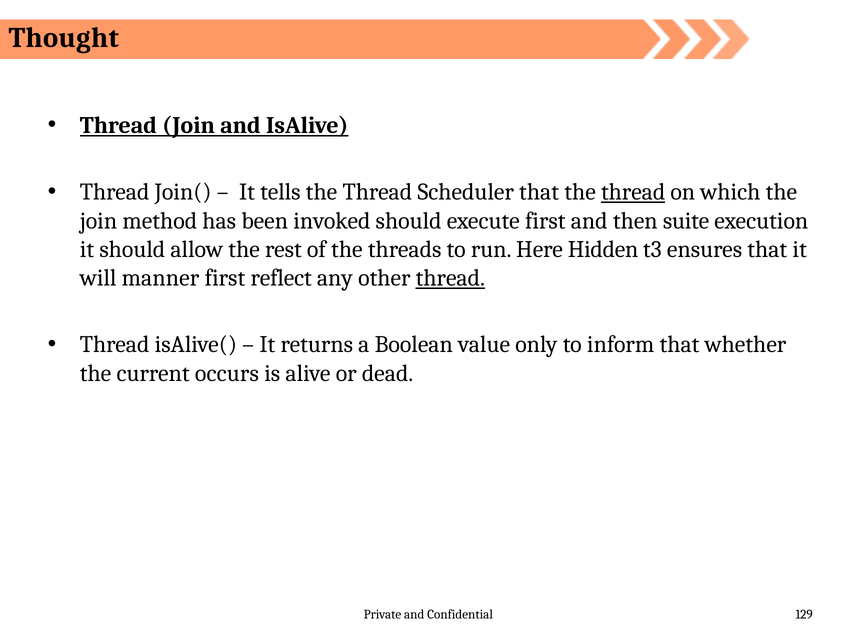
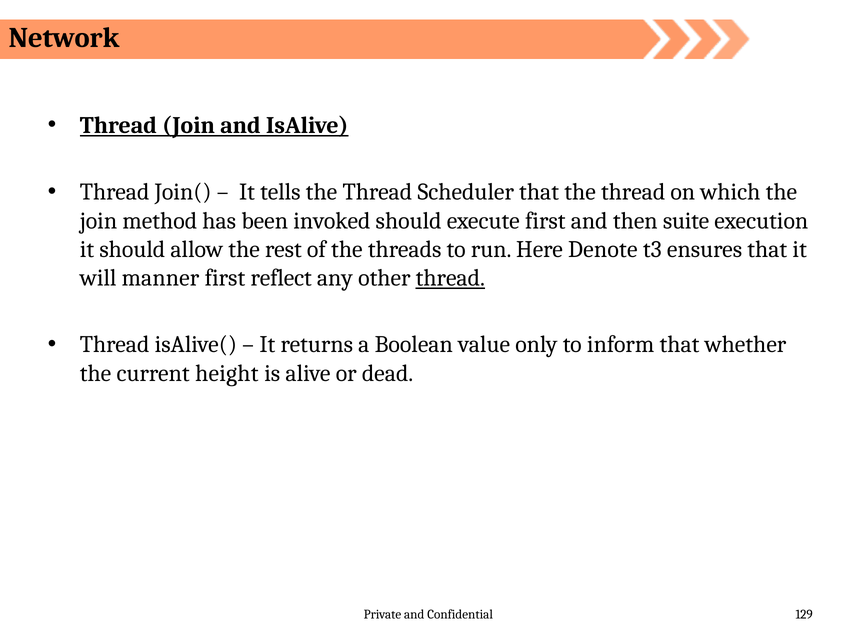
Thought: Thought -> Network
thread at (633, 192) underline: present -> none
Hidden: Hidden -> Denote
occurs: occurs -> height
